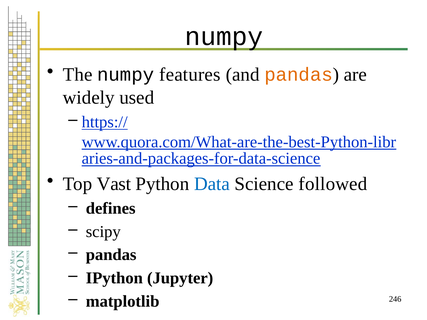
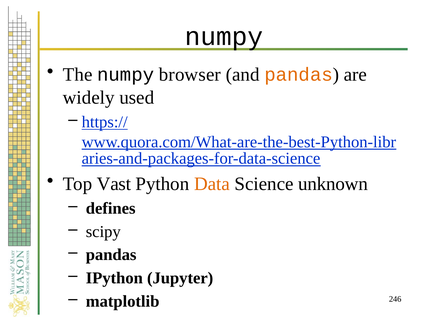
features: features -> browser
Data colour: blue -> orange
followed: followed -> unknown
